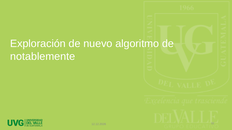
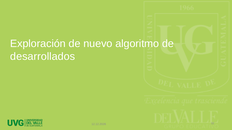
notablemente: notablemente -> desarrollados
